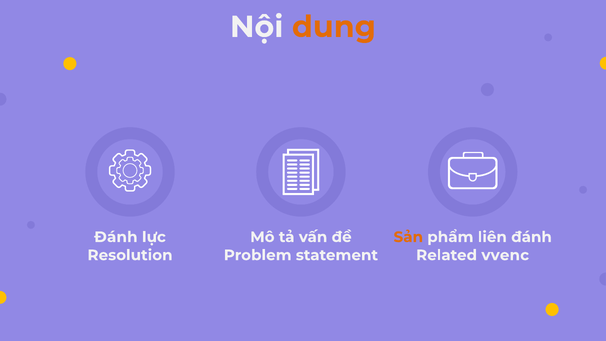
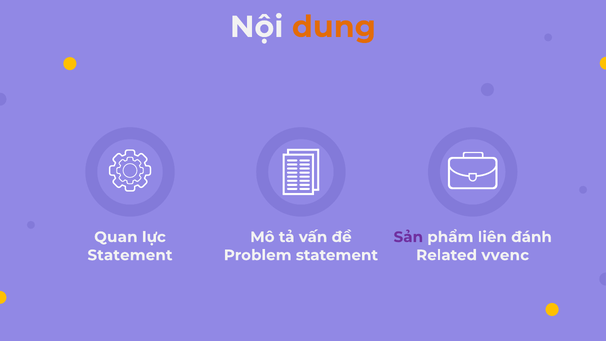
Đánh at (116, 237): Đánh -> Quan
Sản colour: orange -> purple
Resolution at (130, 255): Resolution -> Statement
